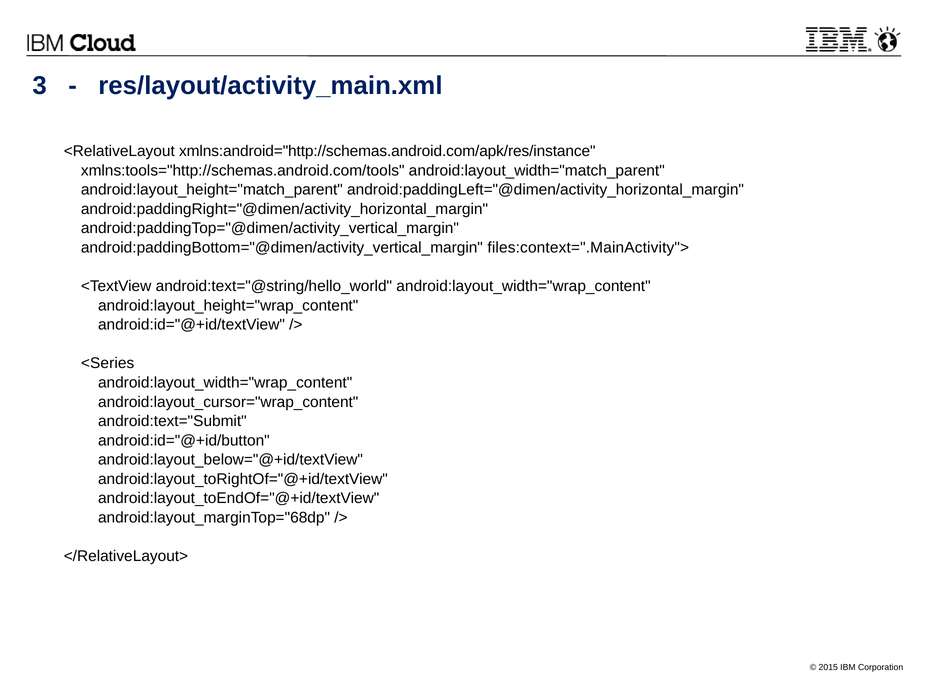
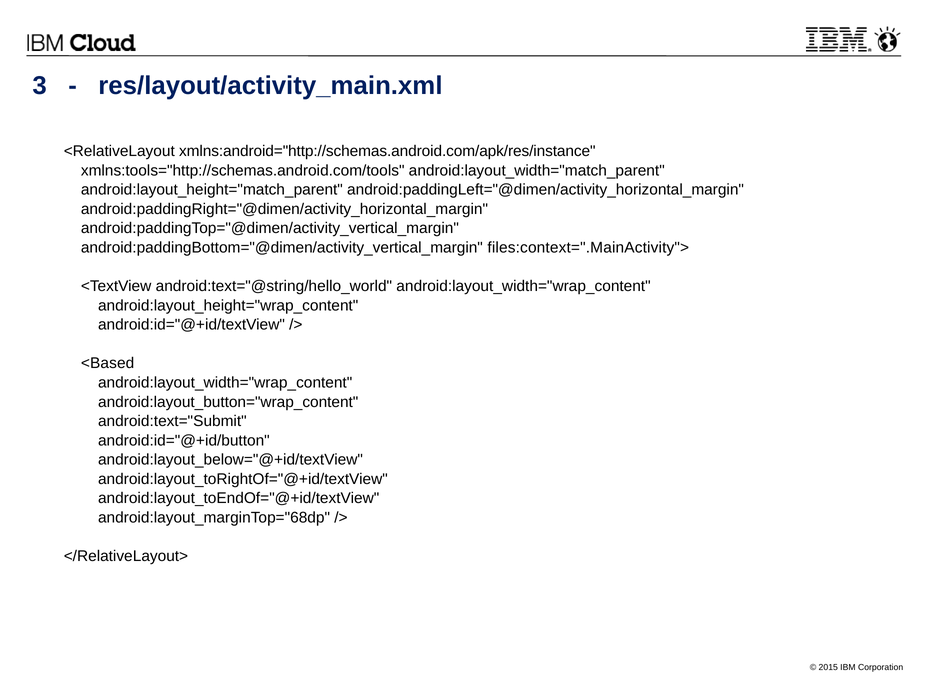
<Series: <Series -> <Based
android:layout_cursor="wrap_content: android:layout_cursor="wrap_content -> android:layout_button="wrap_content
